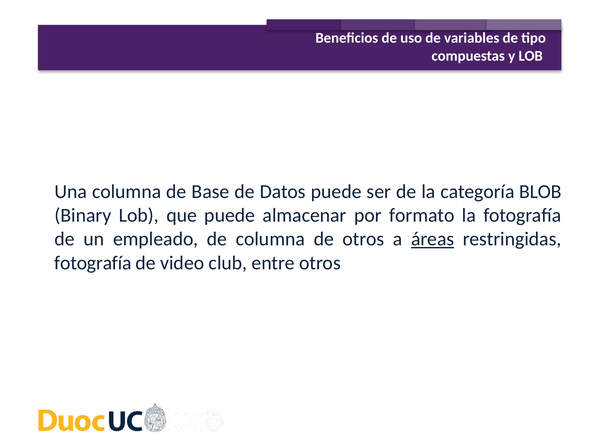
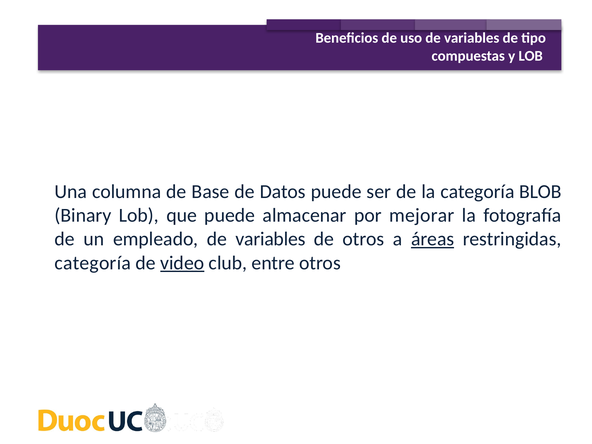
formato: formato -> mejorar
empleado de columna: columna -> variables
fotografía at (93, 263): fotografía -> categoría
video underline: none -> present
